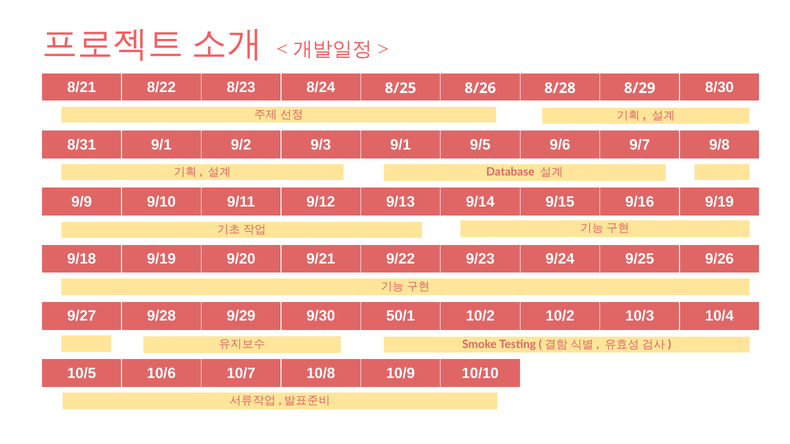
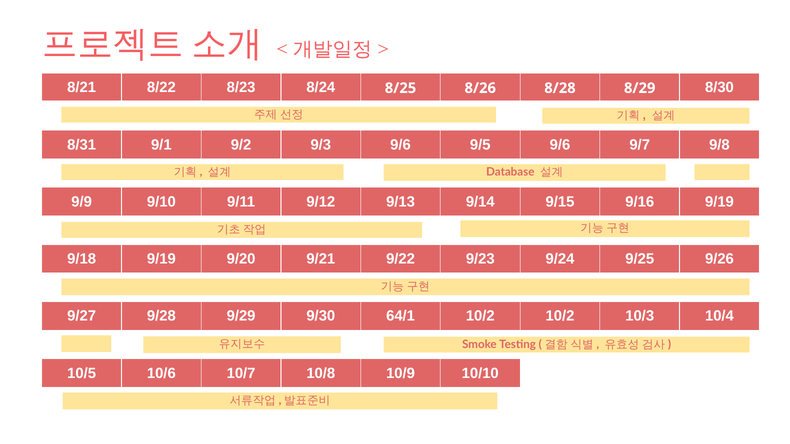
9/3 9/1: 9/1 -> 9/6
50/1: 50/1 -> 64/1
